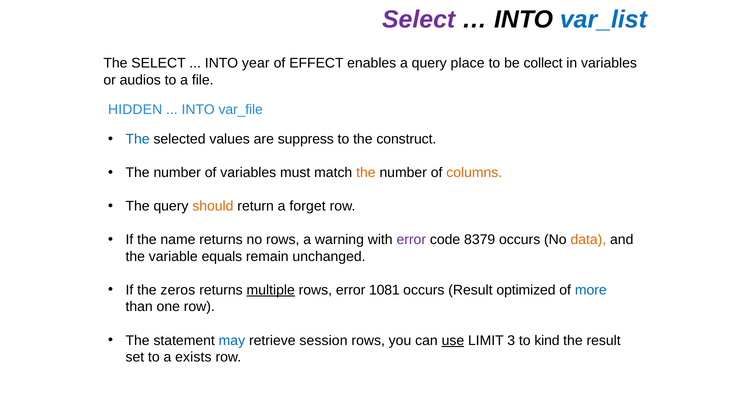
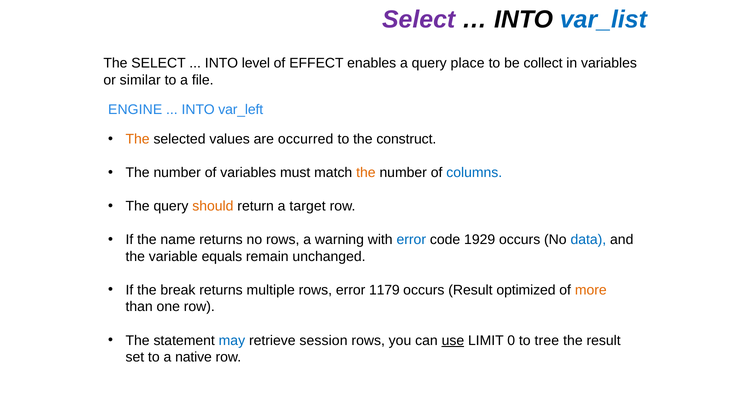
year: year -> level
audios: audios -> similar
HIDDEN: HIDDEN -> ENGINE
var_file: var_file -> var_left
The at (138, 140) colour: blue -> orange
suppress: suppress -> occurred
columns colour: orange -> blue
forget: forget -> target
error at (411, 240) colour: purple -> blue
8379: 8379 -> 1929
data colour: orange -> blue
zeros: zeros -> break
multiple underline: present -> none
1081: 1081 -> 1179
more colour: blue -> orange
3: 3 -> 0
kind: kind -> tree
exists: exists -> native
